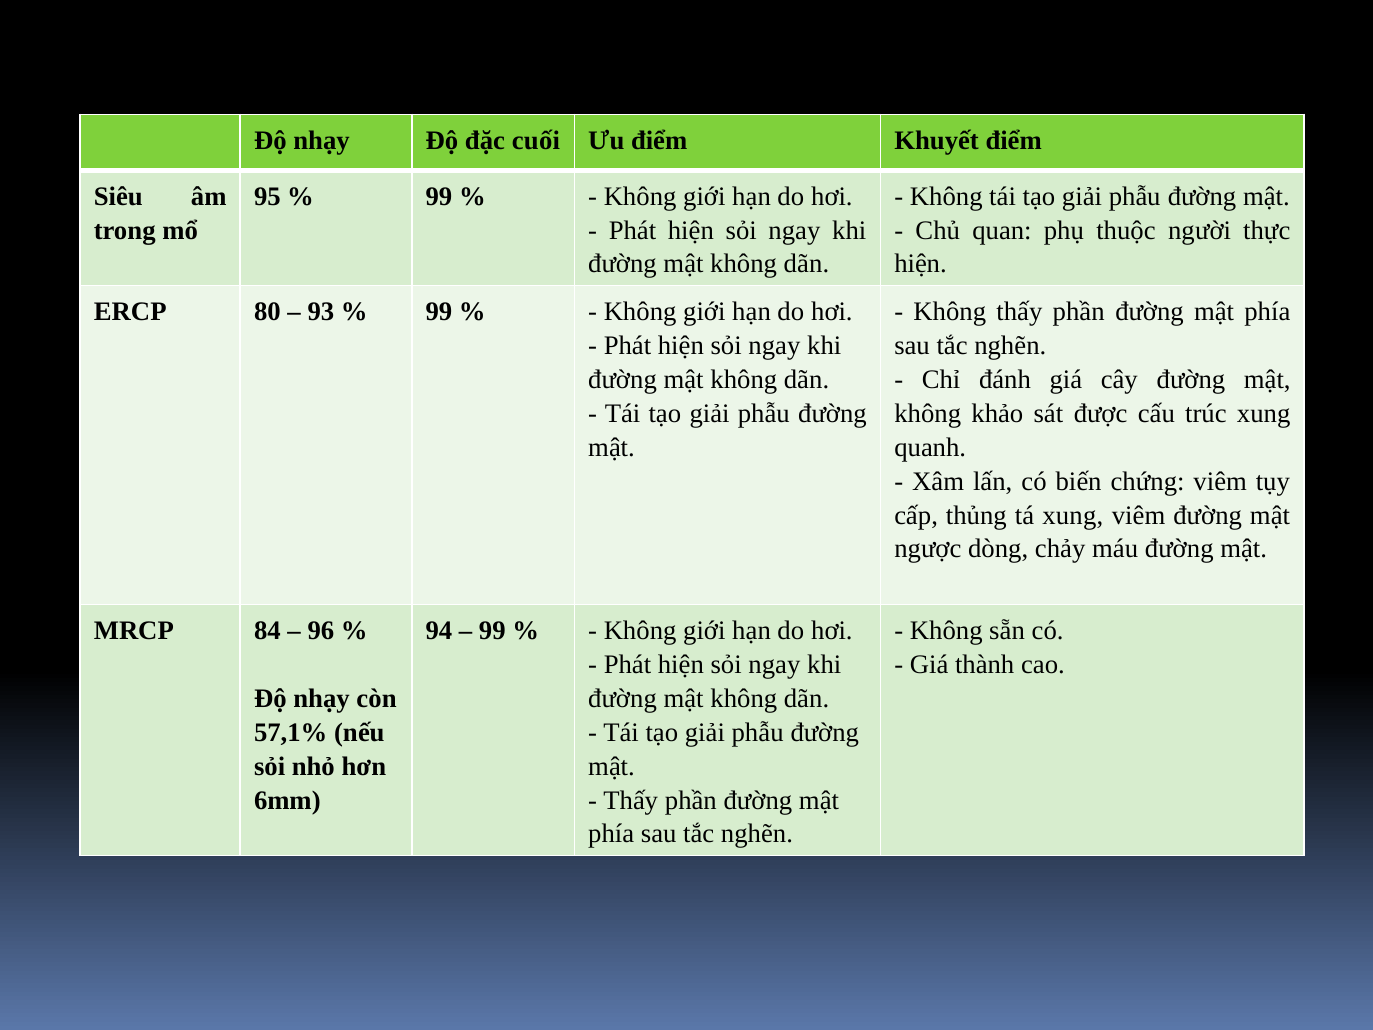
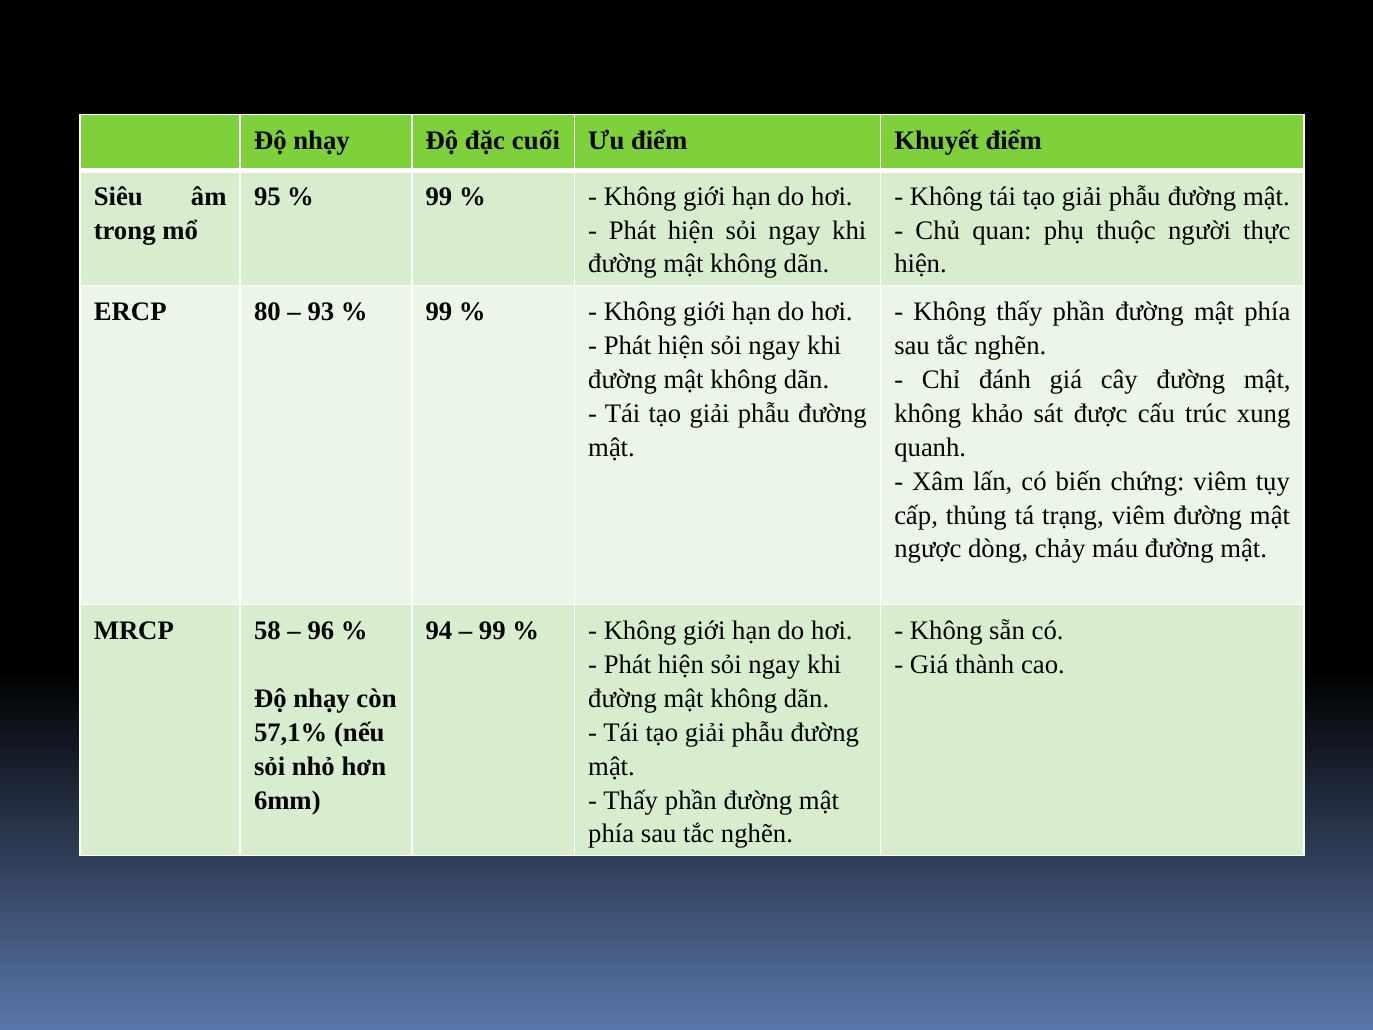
tá xung: xung -> trạng
84: 84 -> 58
